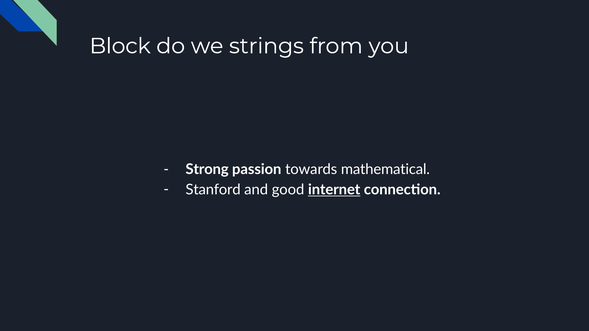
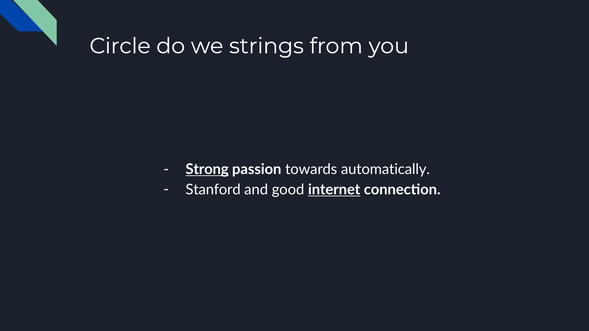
Block: Block -> Circle
Strong underline: none -> present
mathematical: mathematical -> automatically
